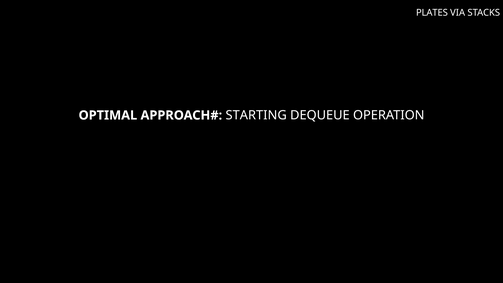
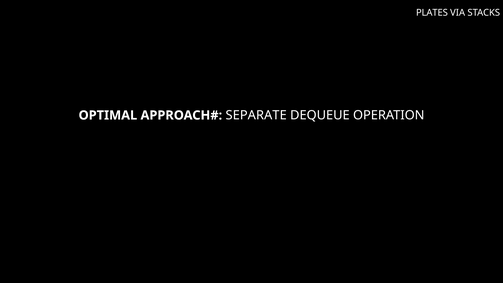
STARTING: STARTING -> SEPARATE
